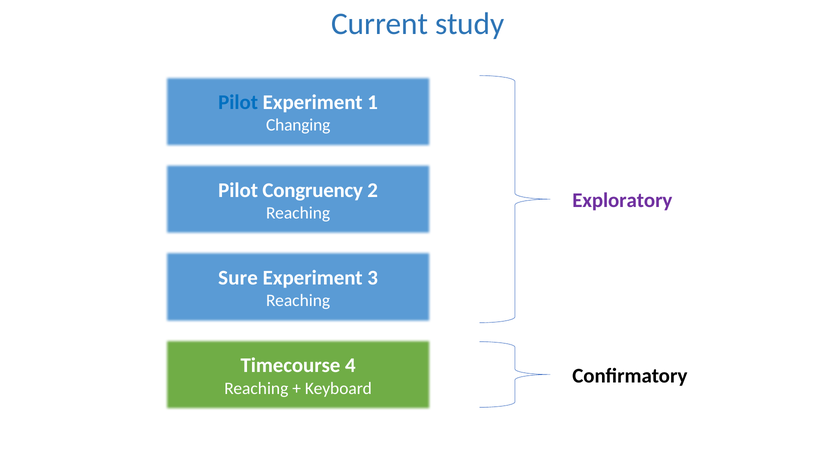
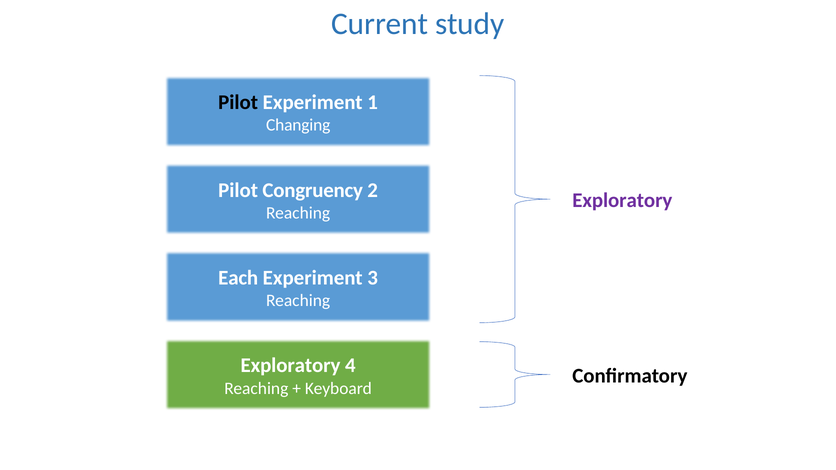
Pilot at (238, 103) colour: blue -> black
Sure: Sure -> Each
Timecourse at (290, 366): Timecourse -> Exploratory
